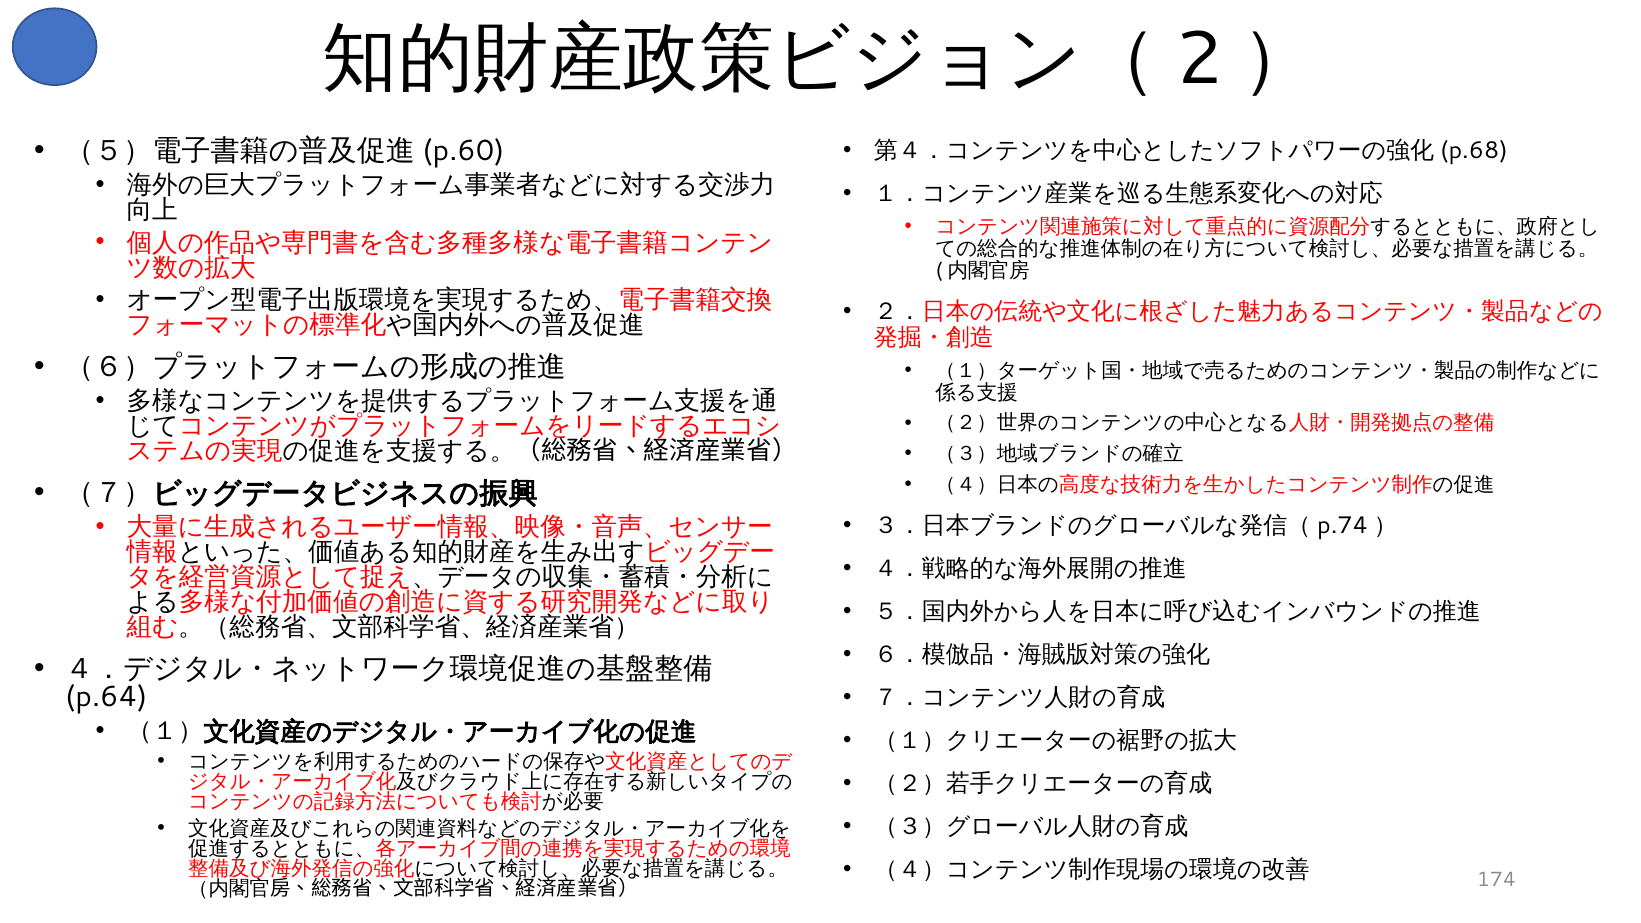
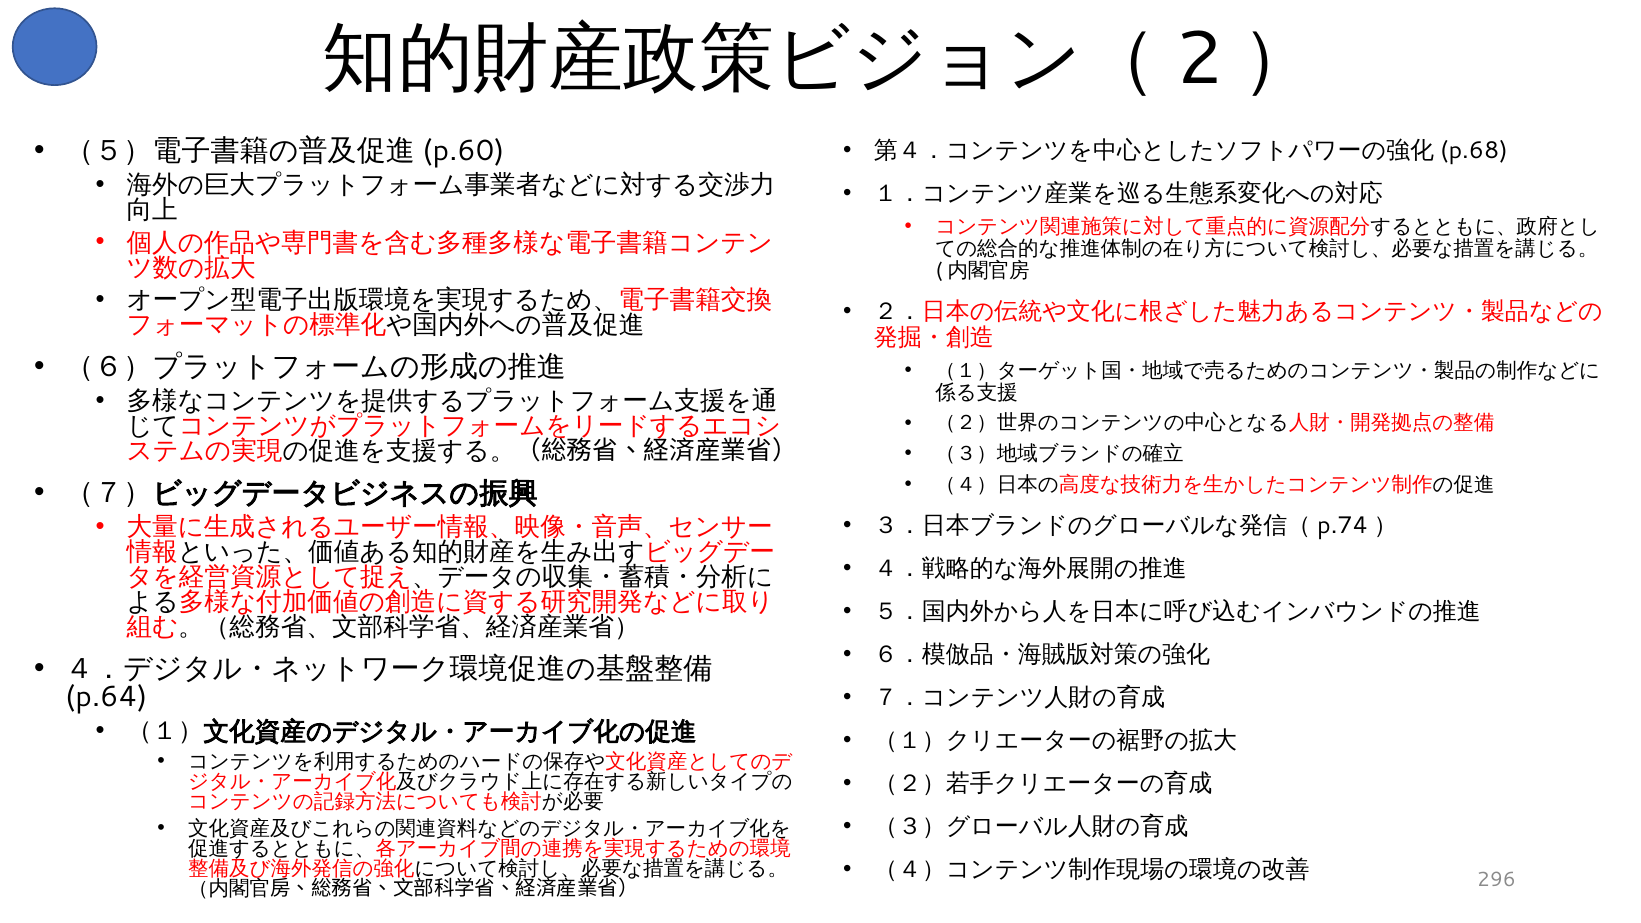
174: 174 -> 296
